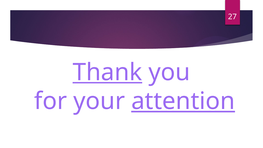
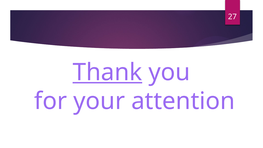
attention underline: present -> none
